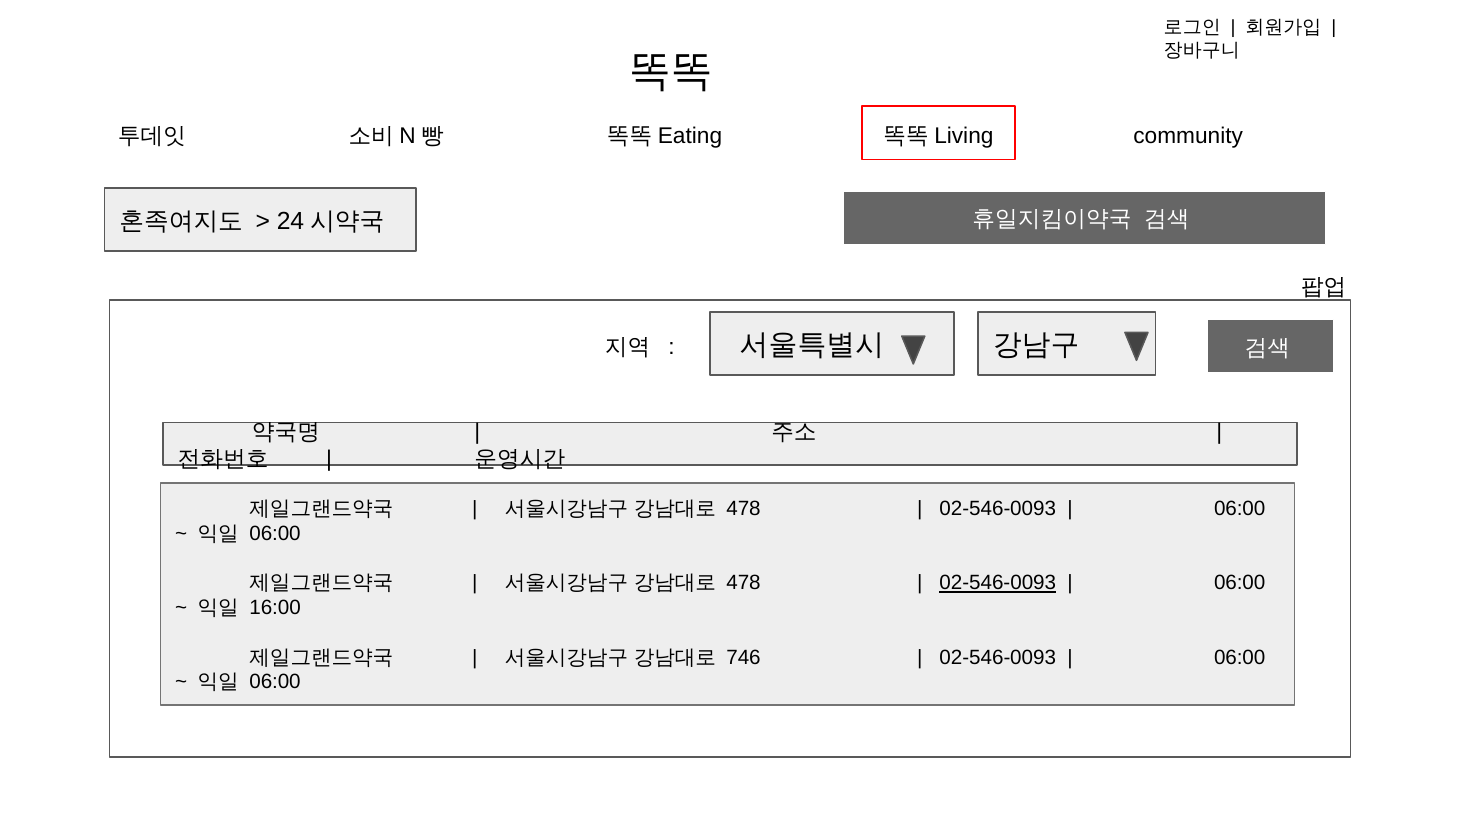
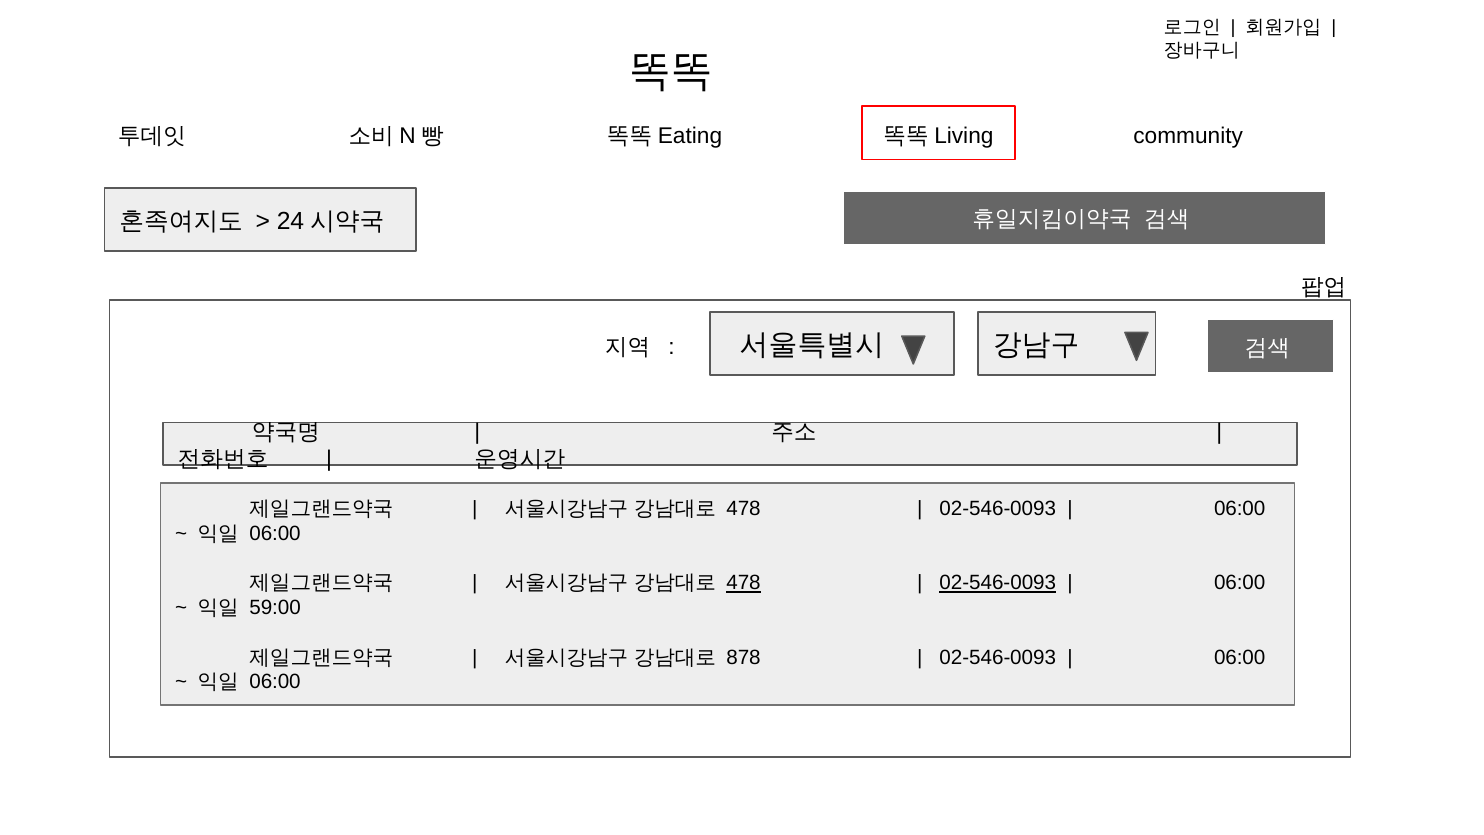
478 at (744, 583) underline: none -> present
16:00: 16:00 -> 59:00
746: 746 -> 878
